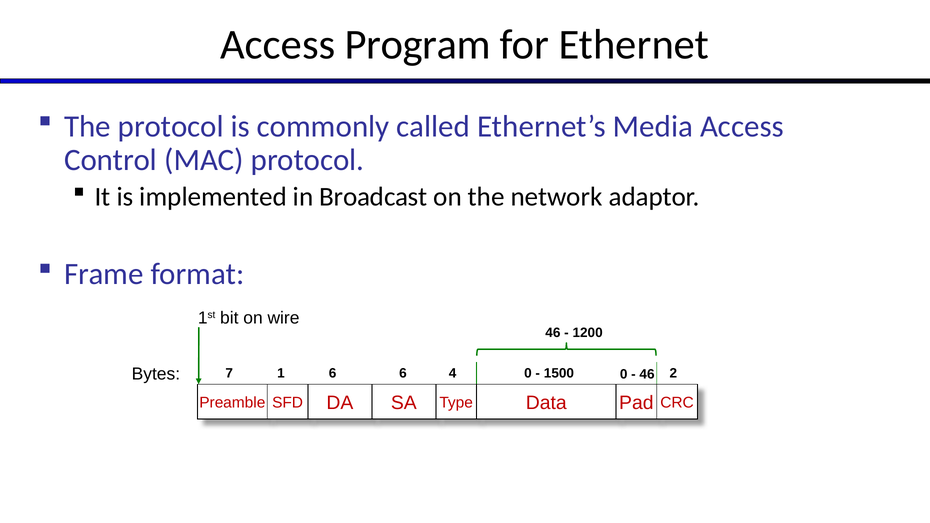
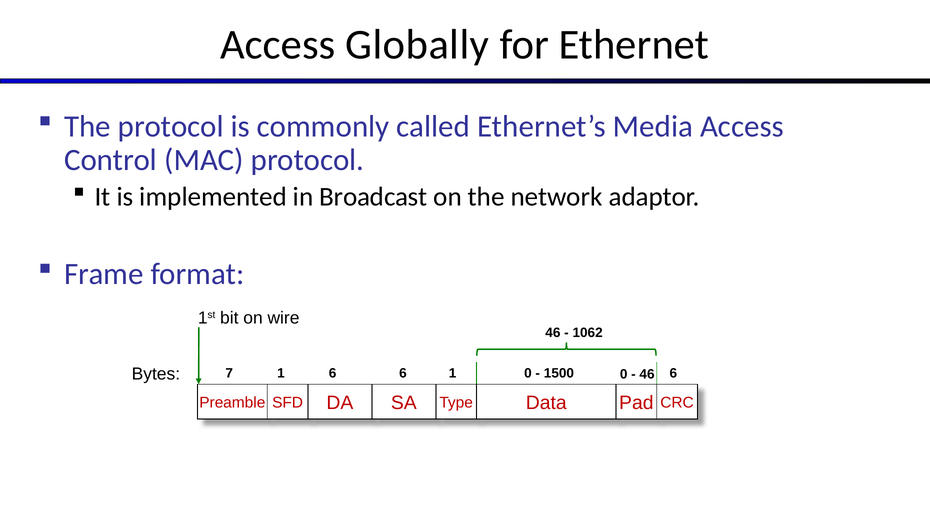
Program: Program -> Globally
1200: 1200 -> 1062
6 4: 4 -> 1
46 2: 2 -> 6
